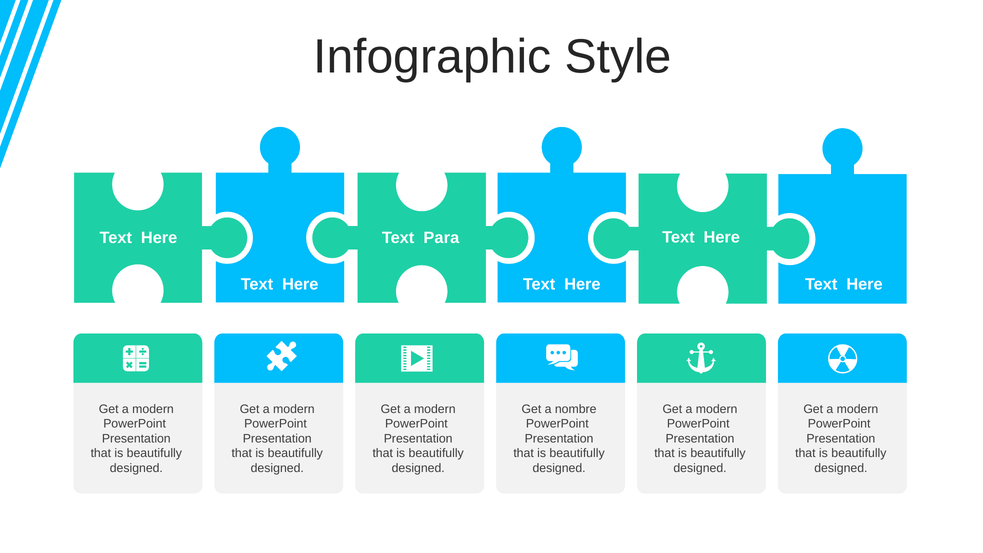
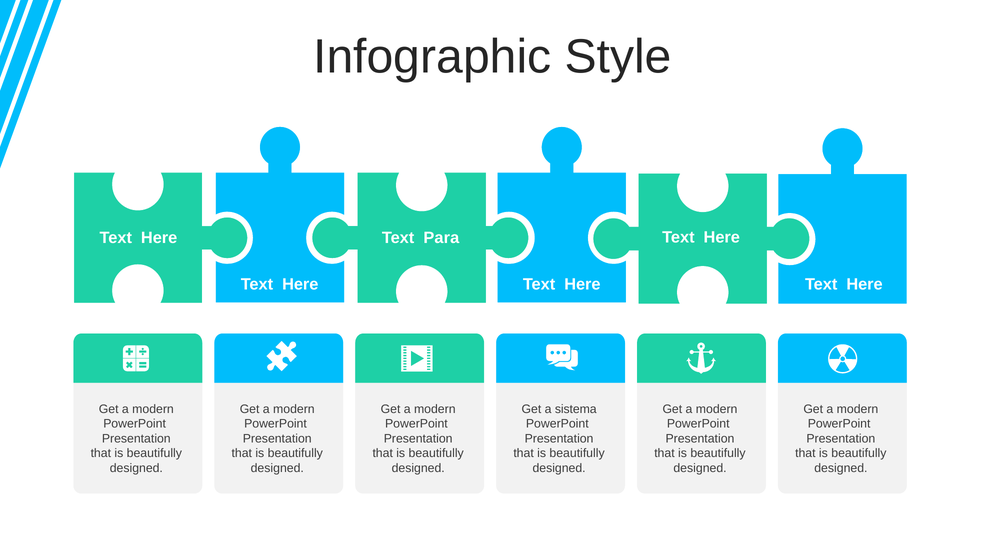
nombre: nombre -> sistema
